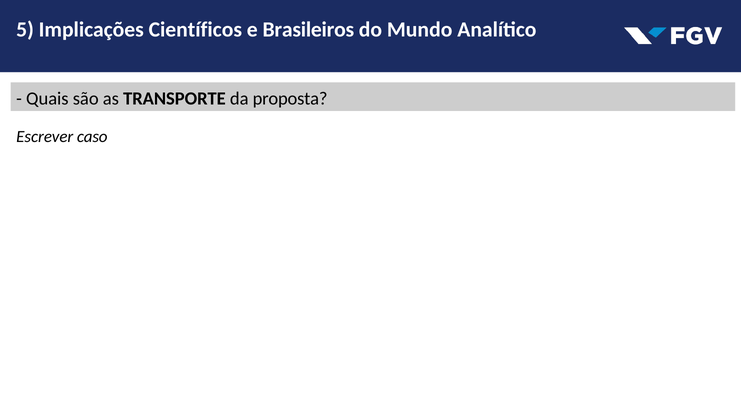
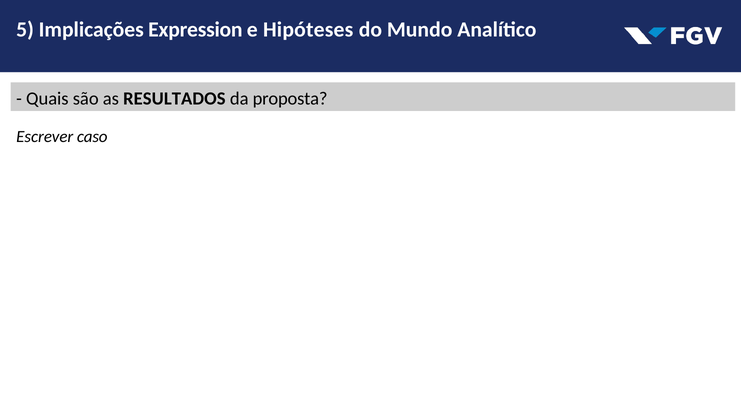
Científicos: Científicos -> Expression
Brasileiros: Brasileiros -> Hipóteses
TRANSPORTE: TRANSPORTE -> RESULTADOS
